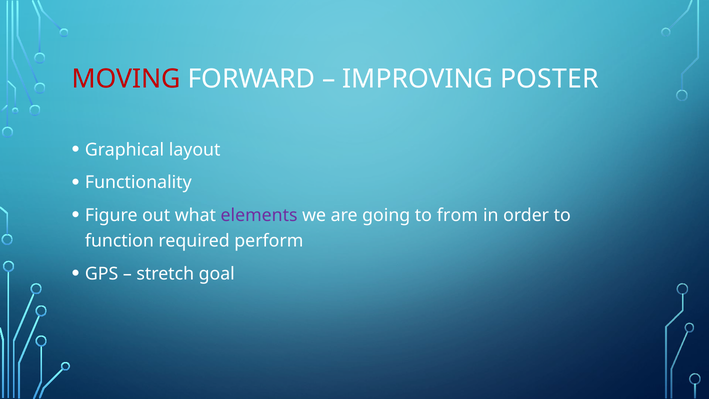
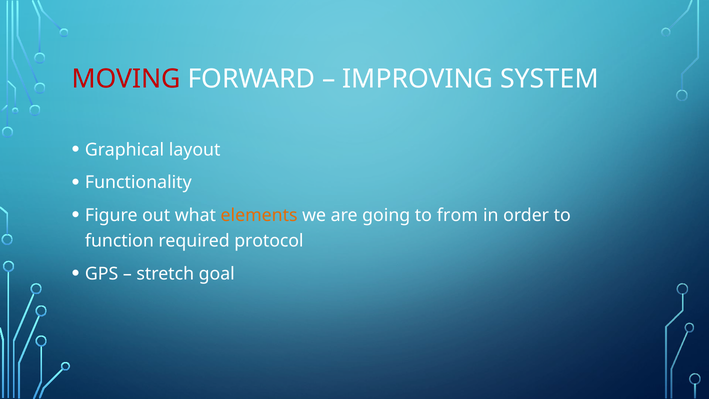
POSTER: POSTER -> SYSTEM
elements colour: purple -> orange
perform: perform -> protocol
